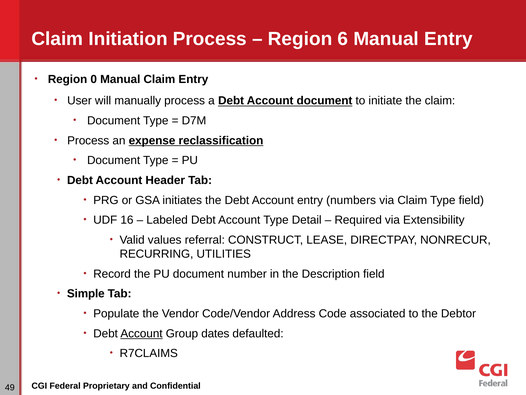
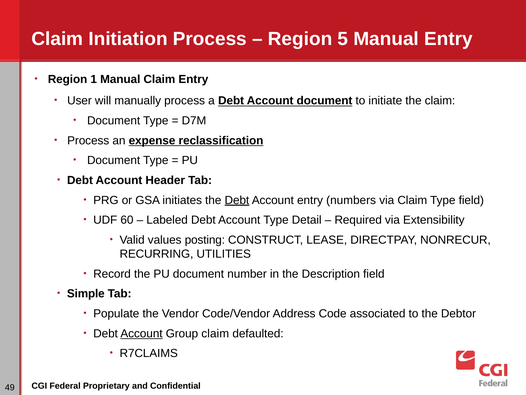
6: 6 -> 5
0: 0 -> 1
Debt at (237, 200) underline: none -> present
16: 16 -> 60
referral: referral -> posting
Group dates: dates -> claim
